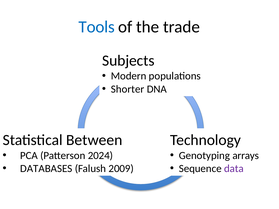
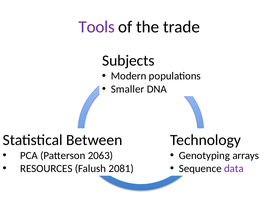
Tools colour: blue -> purple
Shorter: Shorter -> Smaller
2024: 2024 -> 2063
DATABASES: DATABASES -> RESOURCES
2009: 2009 -> 2081
